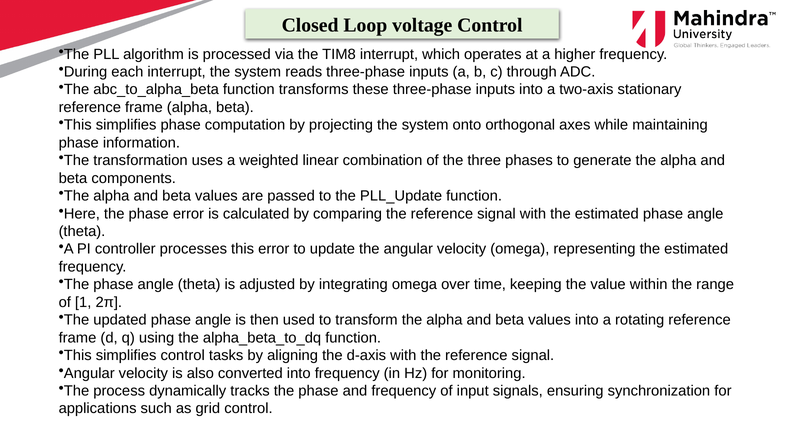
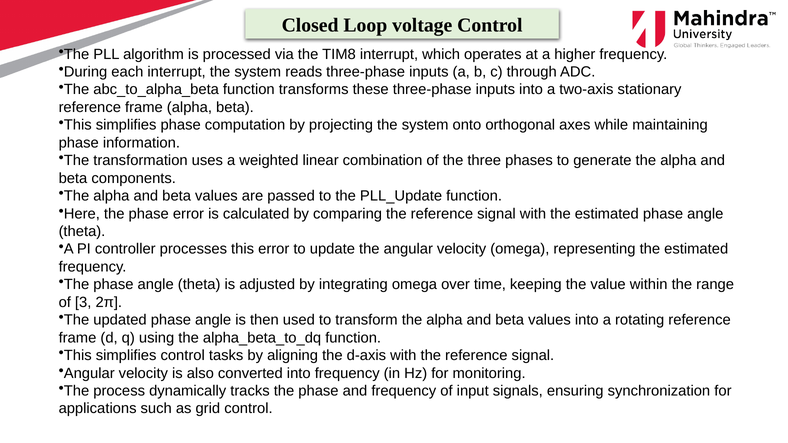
1: 1 -> 3
